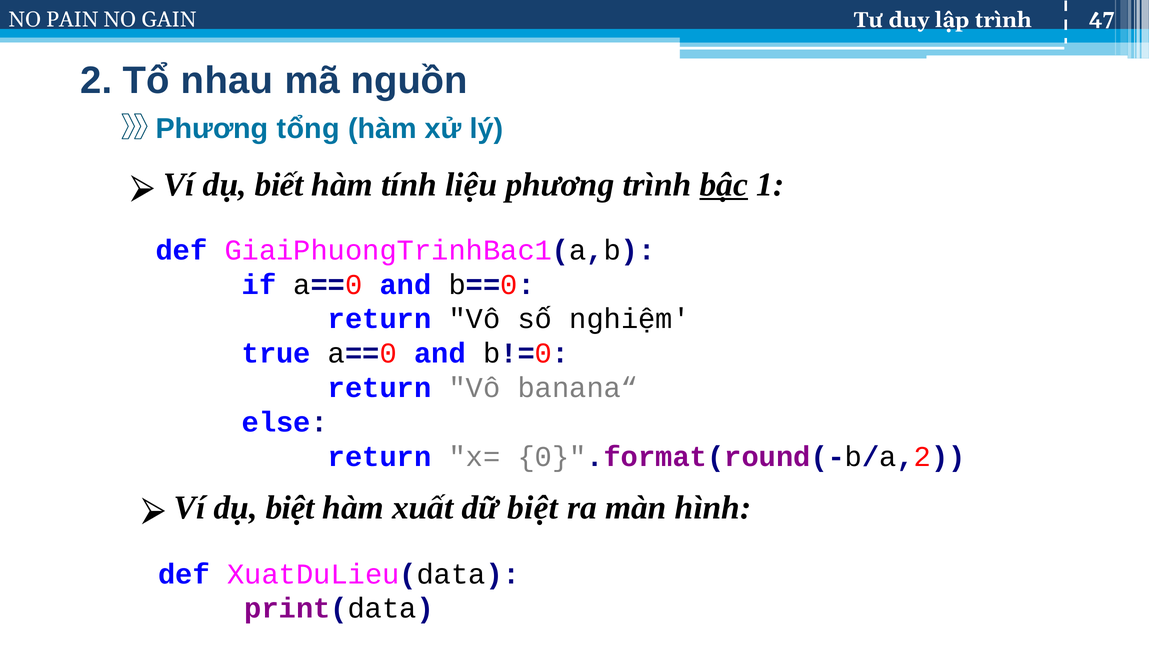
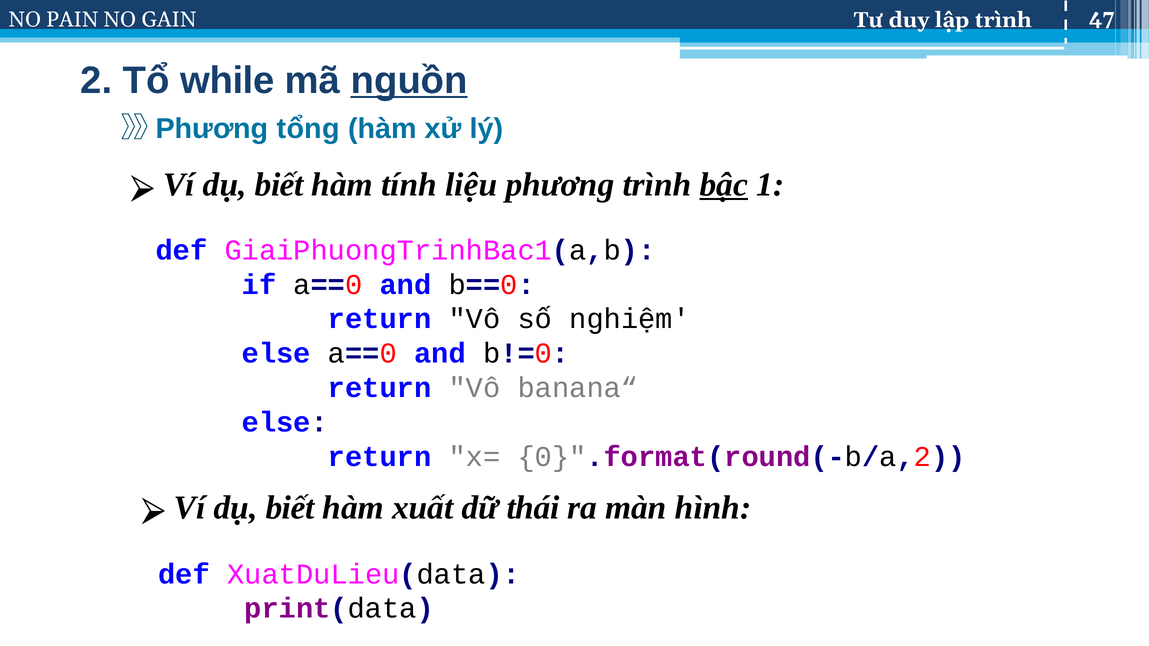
nhau: nhau -> while
nguồn underline: none -> present
true at (276, 354): true -> else
biệt at (290, 508): biệt -> biết
dữ biệt: biệt -> thái
